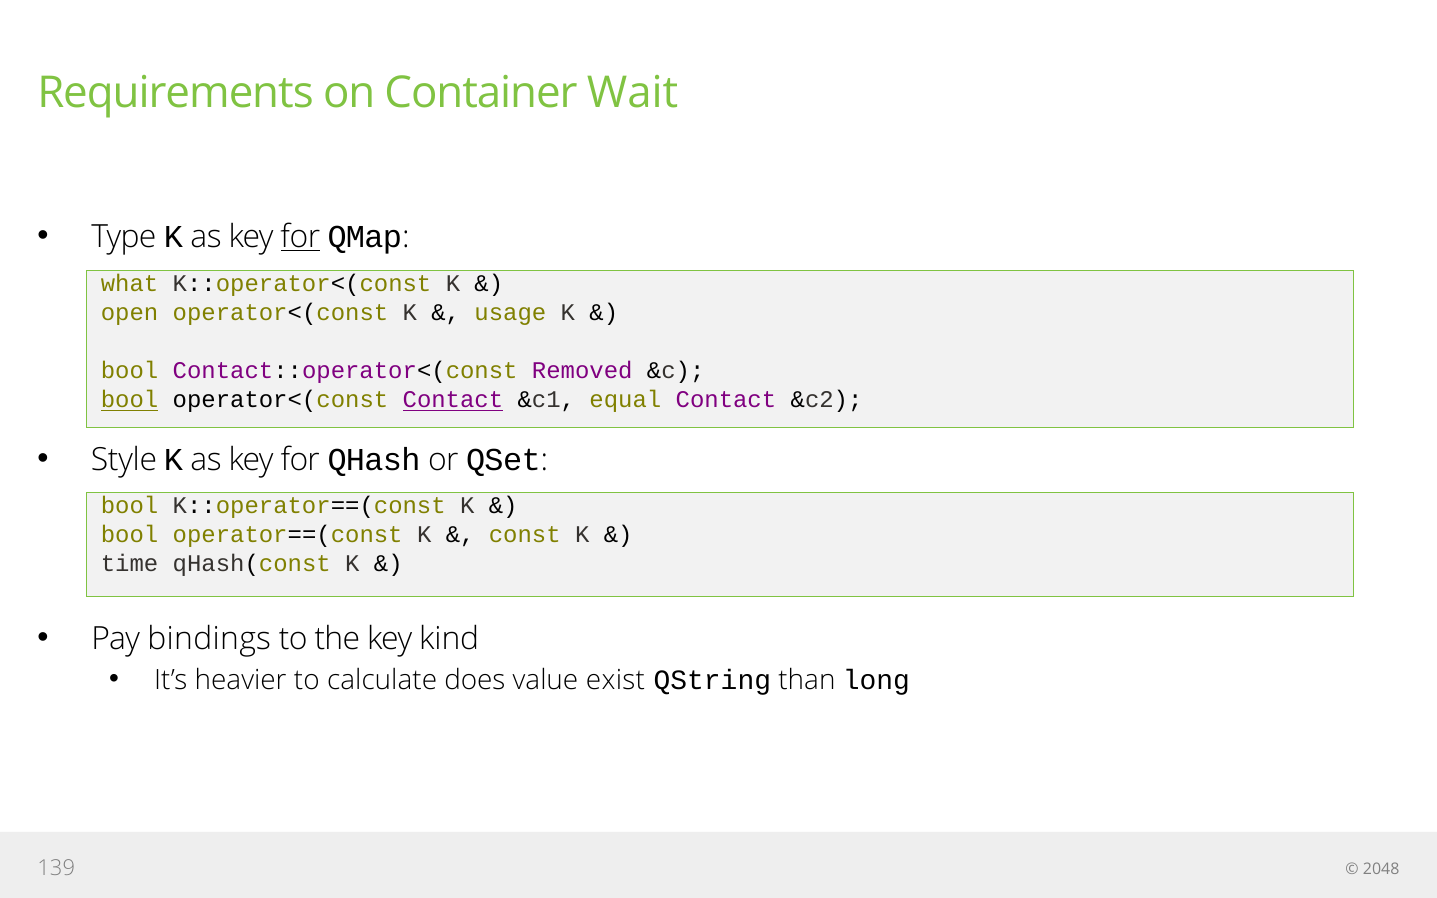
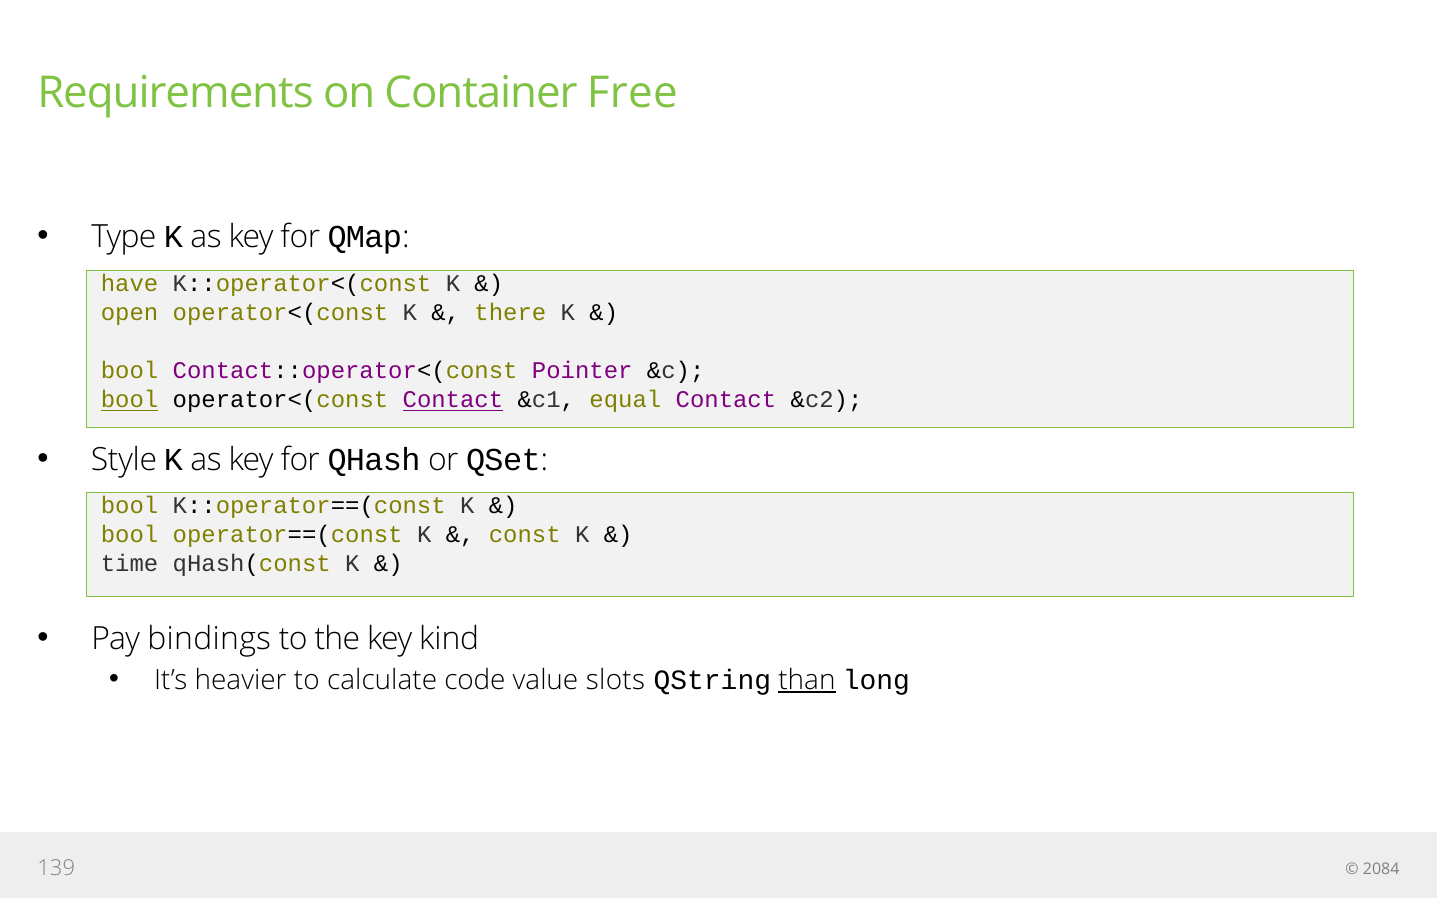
Wait: Wait -> Free
for at (300, 237) underline: present -> none
what: what -> have
usage: usage -> there
Removed: Removed -> Pointer
does: does -> code
exist: exist -> slots
than underline: none -> present
2048: 2048 -> 2084
